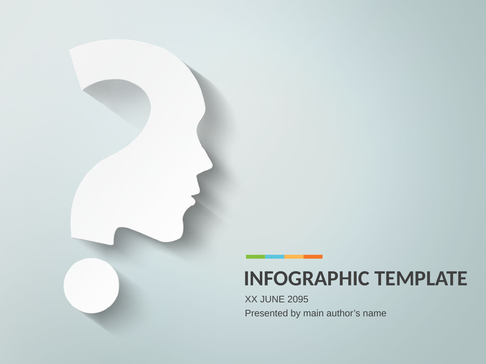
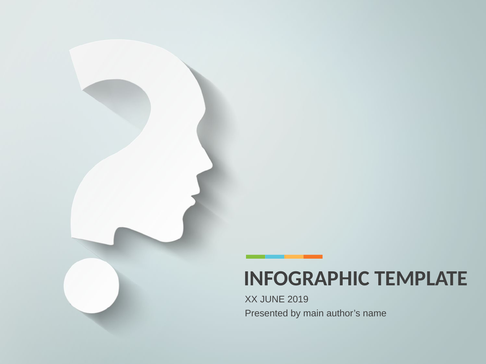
2095: 2095 -> 2019
